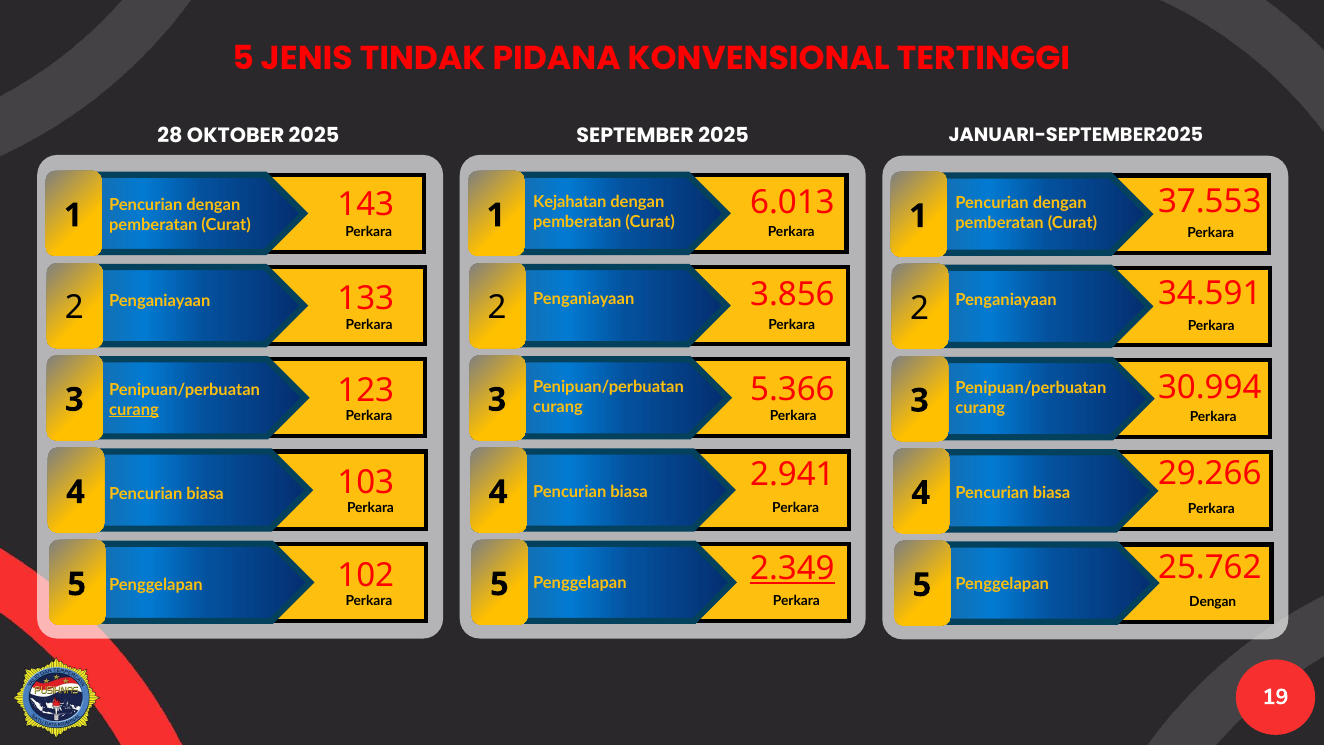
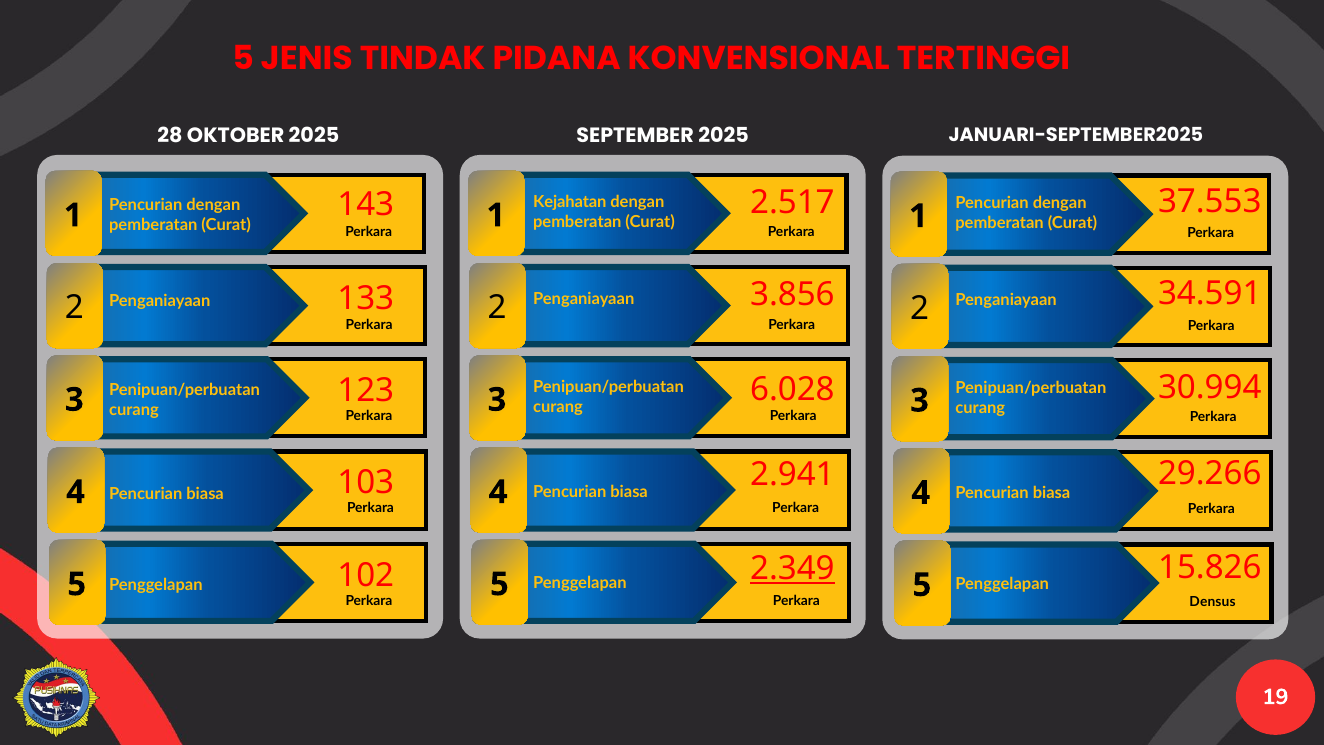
6.013: 6.013 -> 2.517
5.366: 5.366 -> 6.028
curang at (134, 410) underline: present -> none
25.762: 25.762 -> 15.826
Dengan at (1213, 601): Dengan -> Densus
